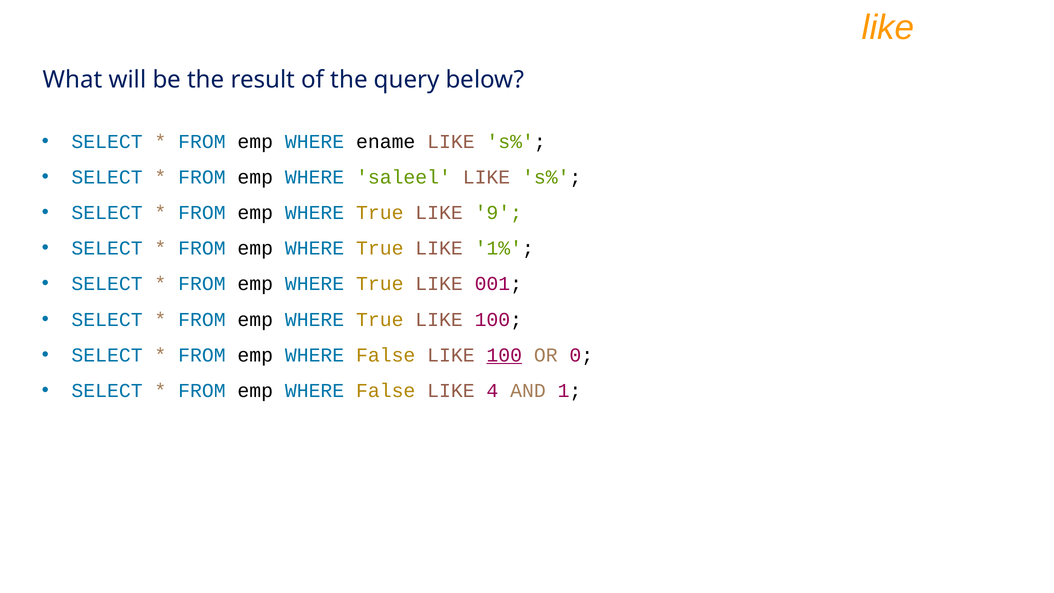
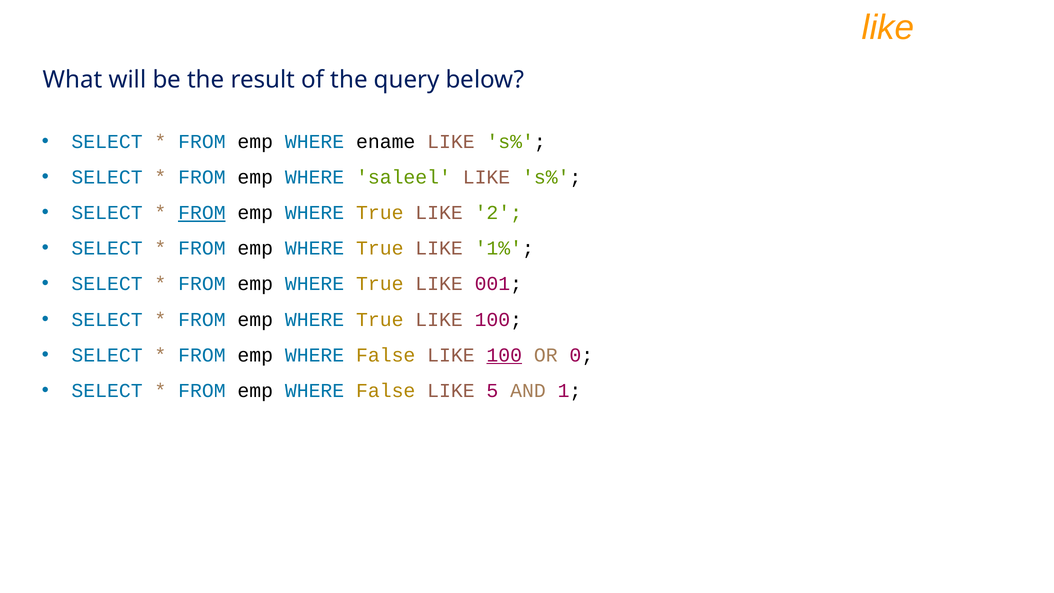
FROM at (202, 213) underline: none -> present
9: 9 -> 2
4: 4 -> 5
